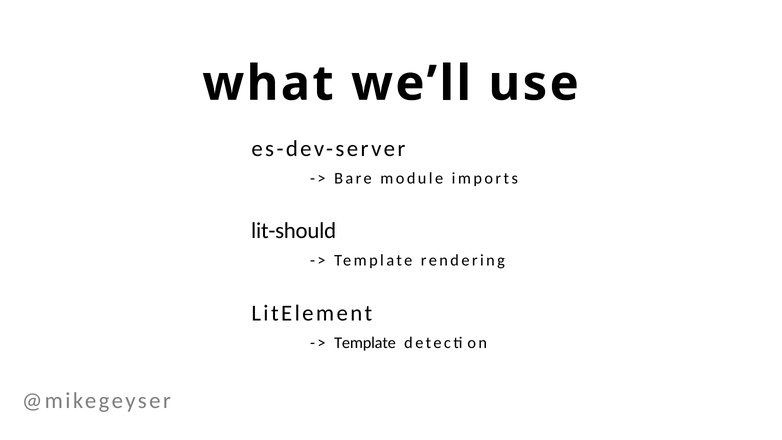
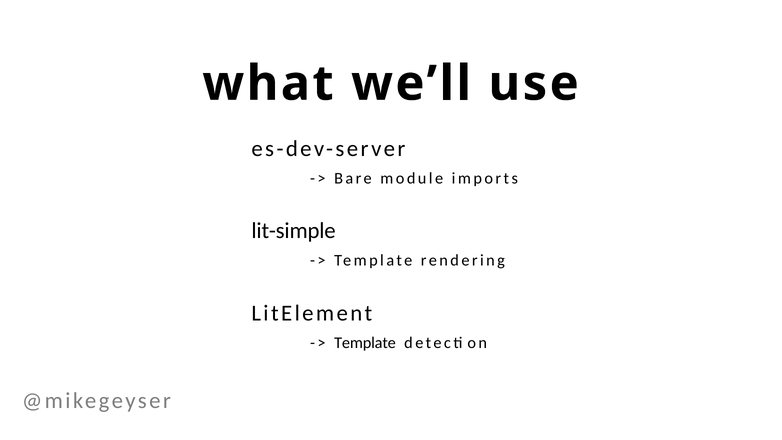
lit-should: lit-should -> lit-simple
